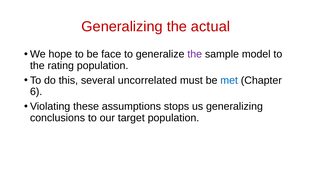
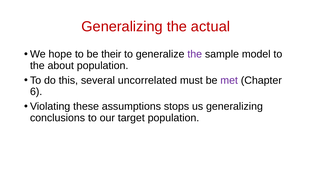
face: face -> their
rating: rating -> about
met colour: blue -> purple
